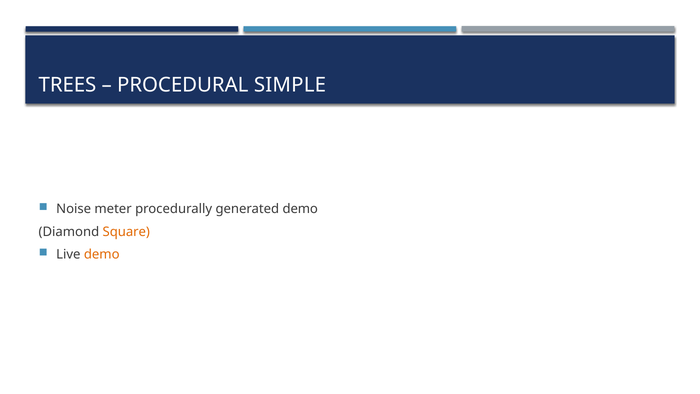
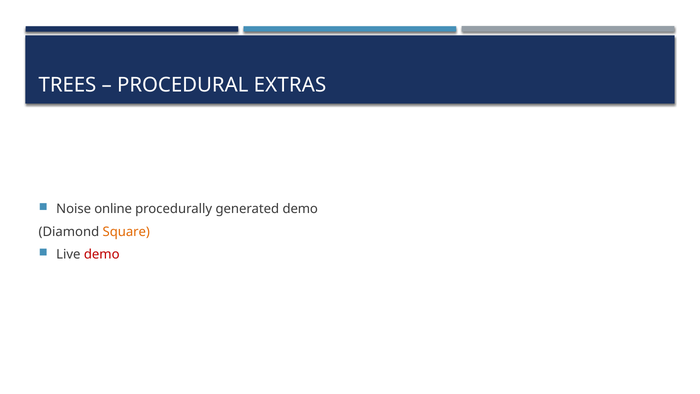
SIMPLE: SIMPLE -> EXTRAS
meter: meter -> online
demo at (102, 254) colour: orange -> red
